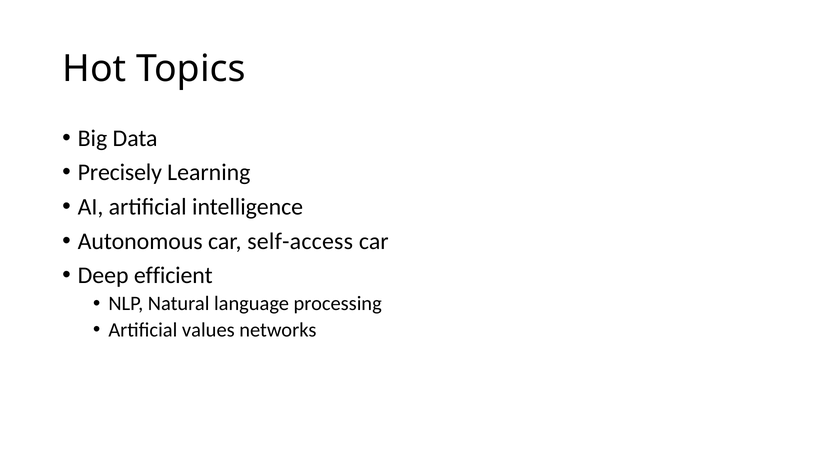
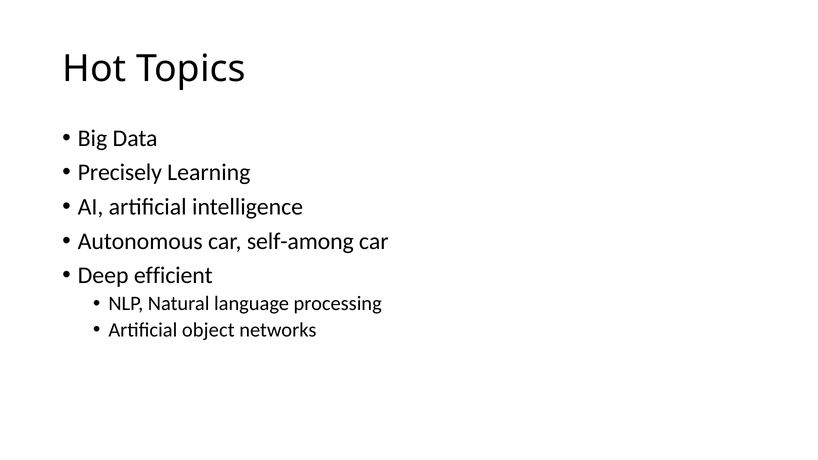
self-access: self-access -> self-among
values: values -> object
